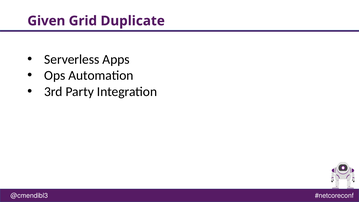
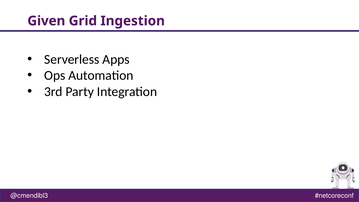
Duplicate: Duplicate -> Ingestion
